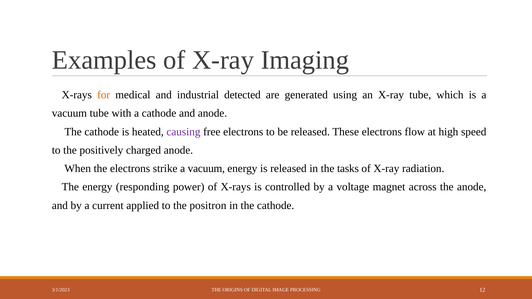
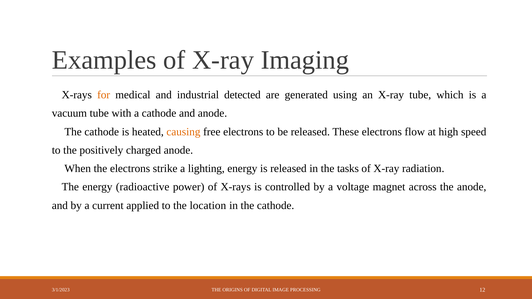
causing colour: purple -> orange
strike a vacuum: vacuum -> lighting
responding: responding -> radioactive
positron: positron -> location
